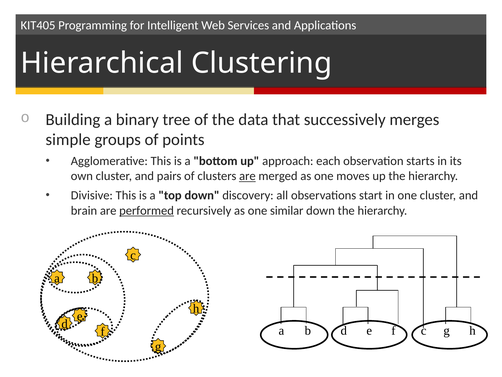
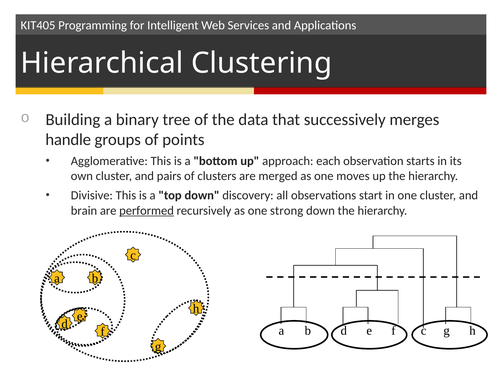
simple: simple -> handle
are at (247, 176) underline: present -> none
similar: similar -> strong
